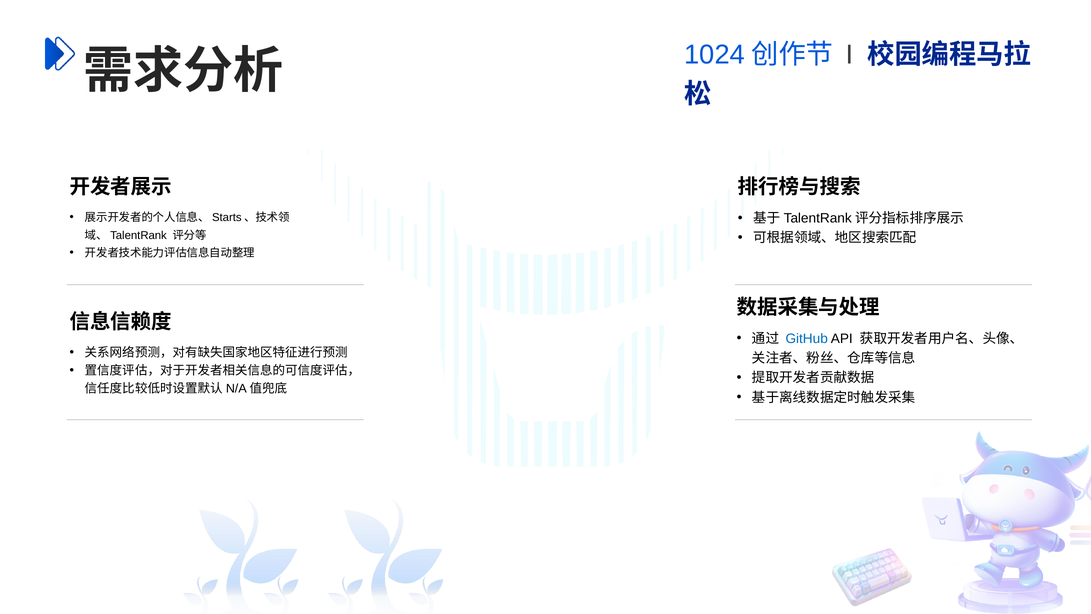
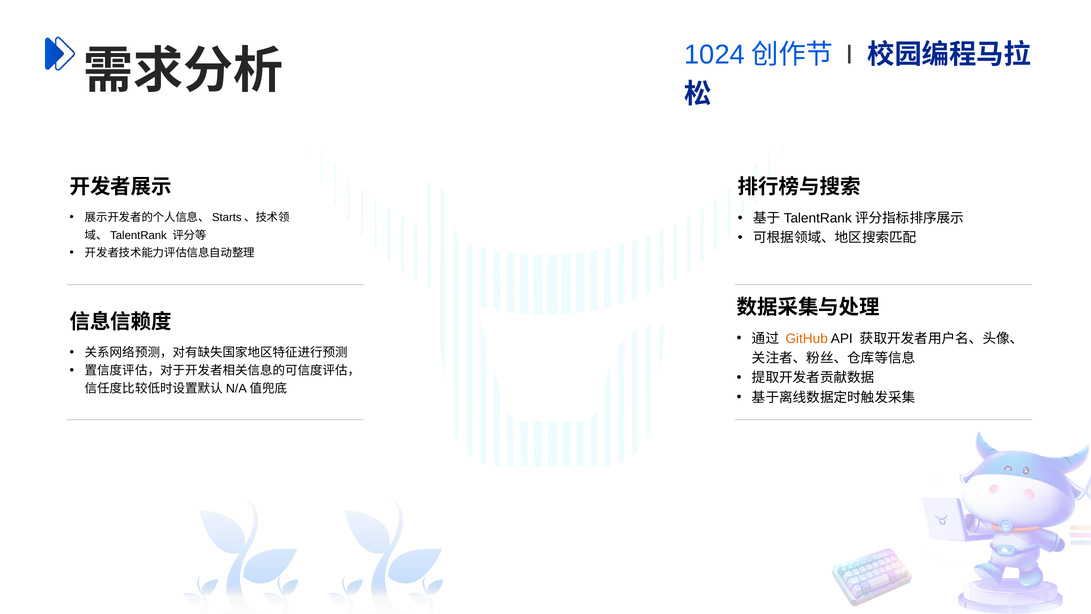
GitHub colour: blue -> orange
